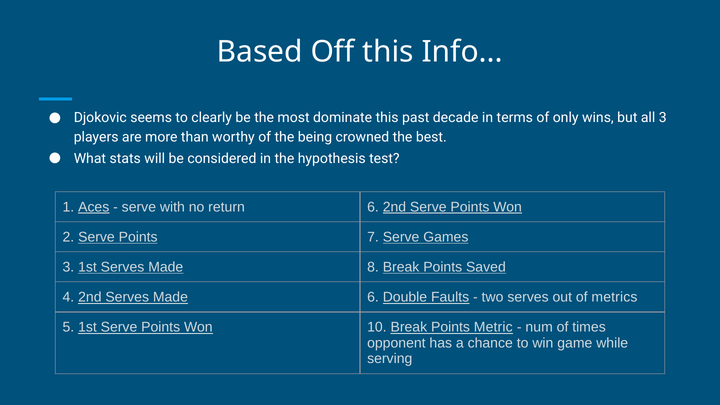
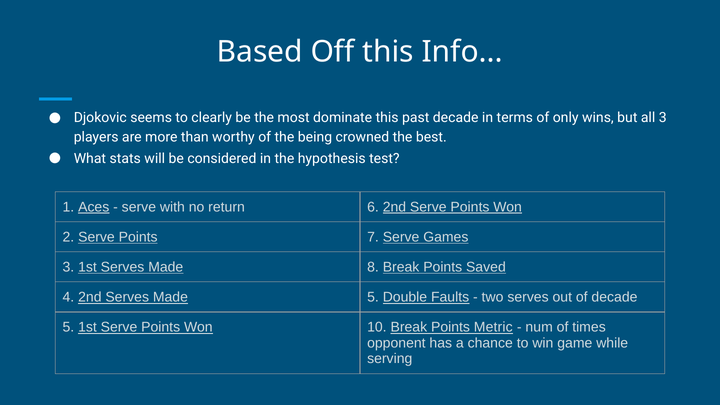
Made 6: 6 -> 5
of metrics: metrics -> decade
